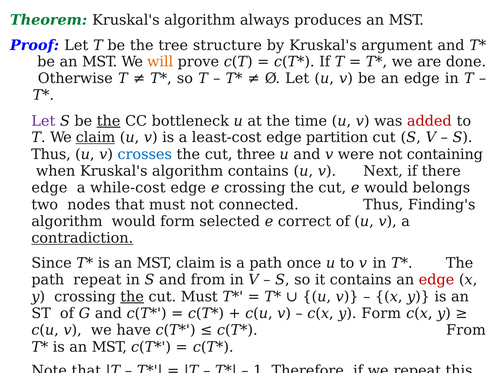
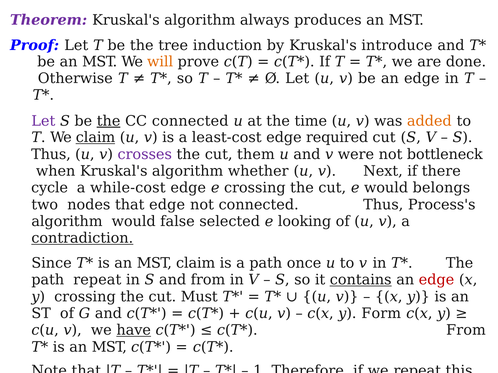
Theorem colour: green -> purple
structure: structure -> induction
argument: argument -> introduce
CC bottleneck: bottleneck -> connected
added colour: red -> orange
partition: partition -> required
crosses colour: blue -> purple
three: three -> them
containing: containing -> bottleneck
algorithm contains: contains -> whether
edge at (49, 188): edge -> cycle
that must: must -> edge
Finding's: Finding's -> Process's
would form: form -> false
correct: correct -> looking
contains at (361, 280) underline: none -> present
the at (132, 297) underline: present -> none
have at (134, 330) underline: none -> present
